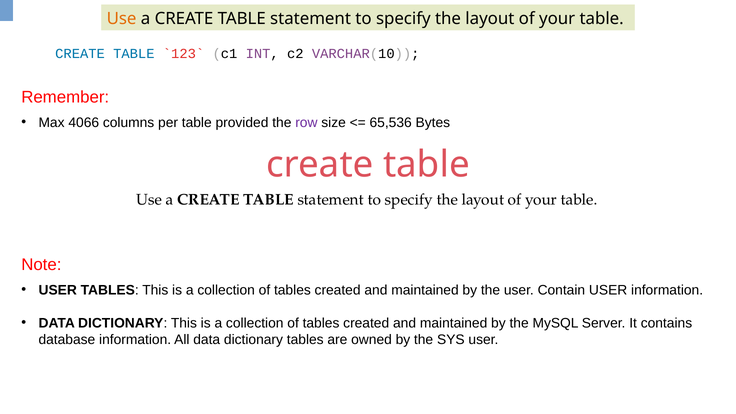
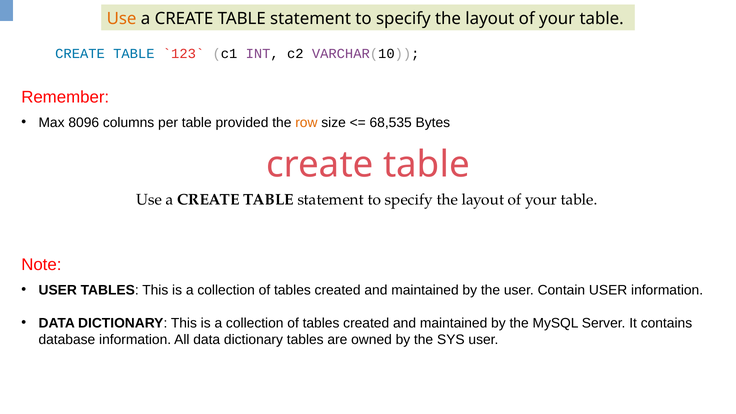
4066: 4066 -> 8096
row colour: purple -> orange
65,536: 65,536 -> 68,535
